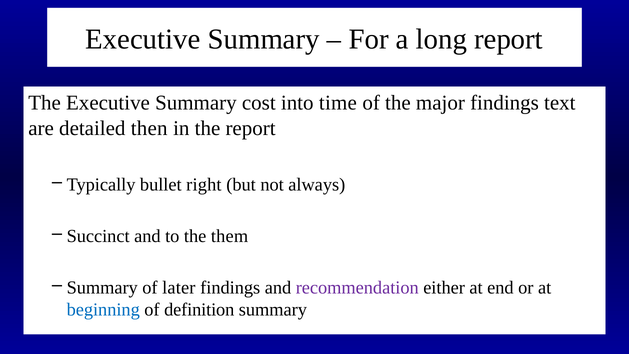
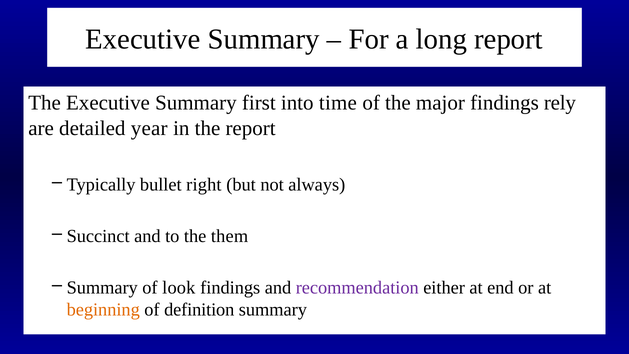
cost: cost -> first
text: text -> rely
then: then -> year
later: later -> look
beginning colour: blue -> orange
